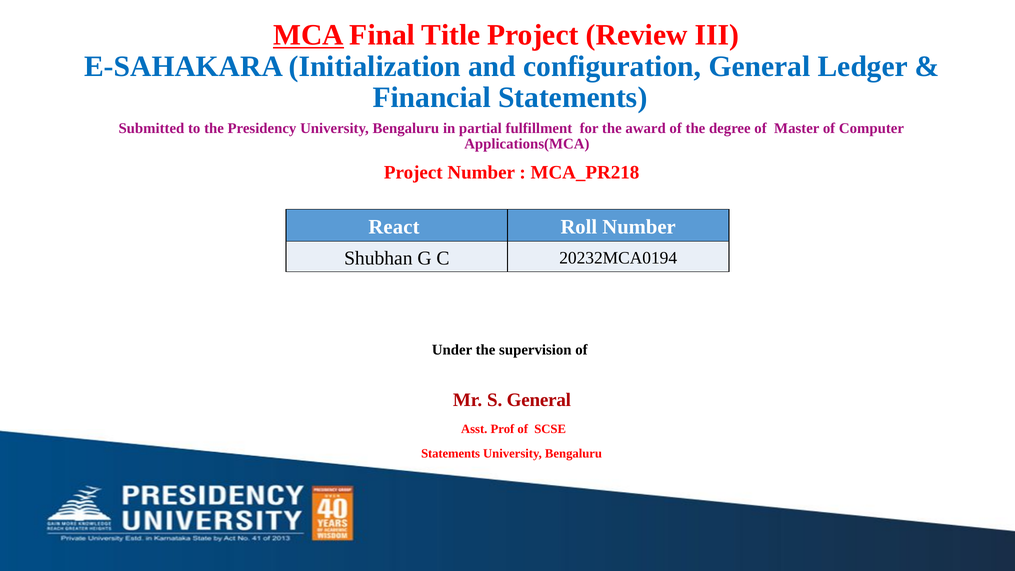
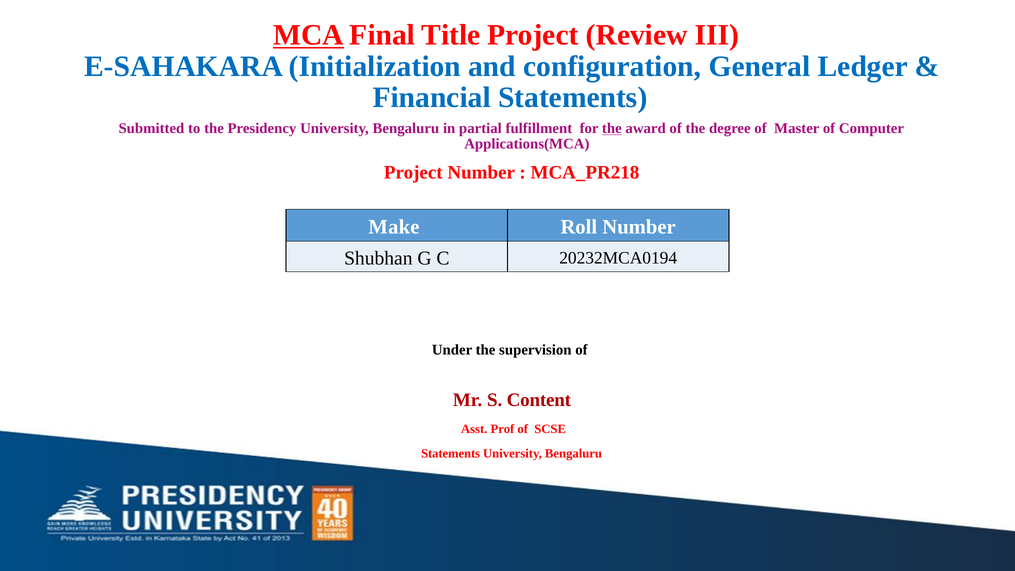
the at (612, 128) underline: none -> present
React: React -> Make
S General: General -> Content
